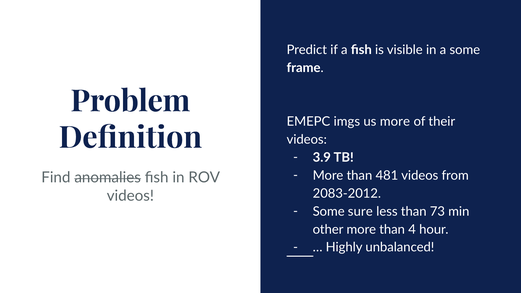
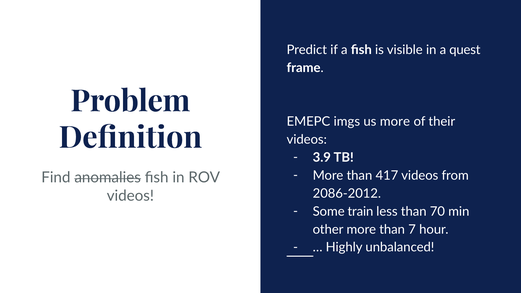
a some: some -> quest
481: 481 -> 417
2083-2012: 2083-2012 -> 2086-2012
sure: sure -> train
73: 73 -> 70
4: 4 -> 7
